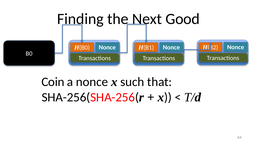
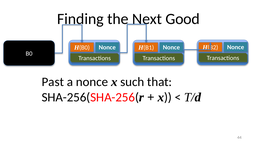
Coin: Coin -> Past
